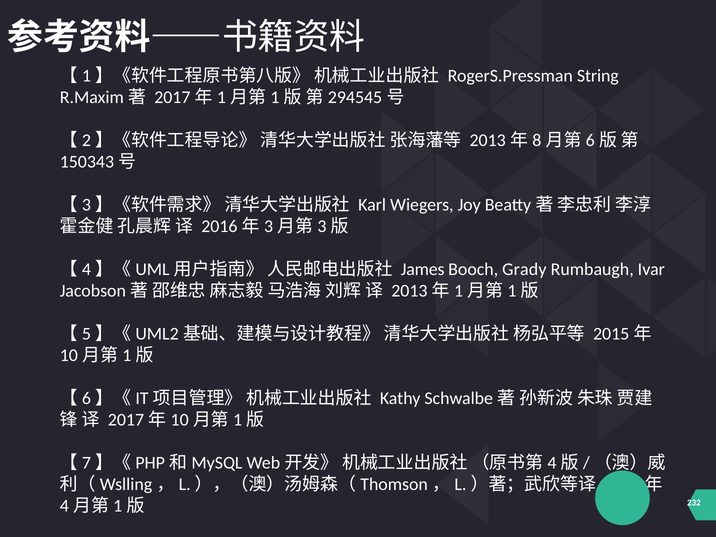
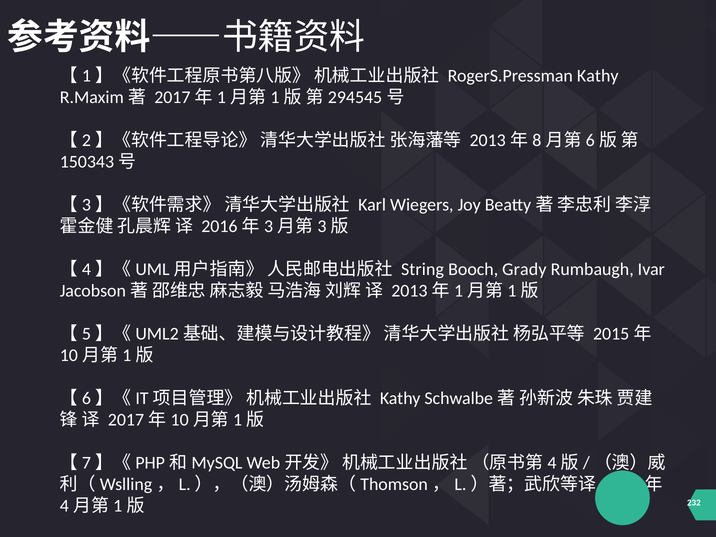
RogerS.Pressman String: String -> Kathy
James: James -> String
